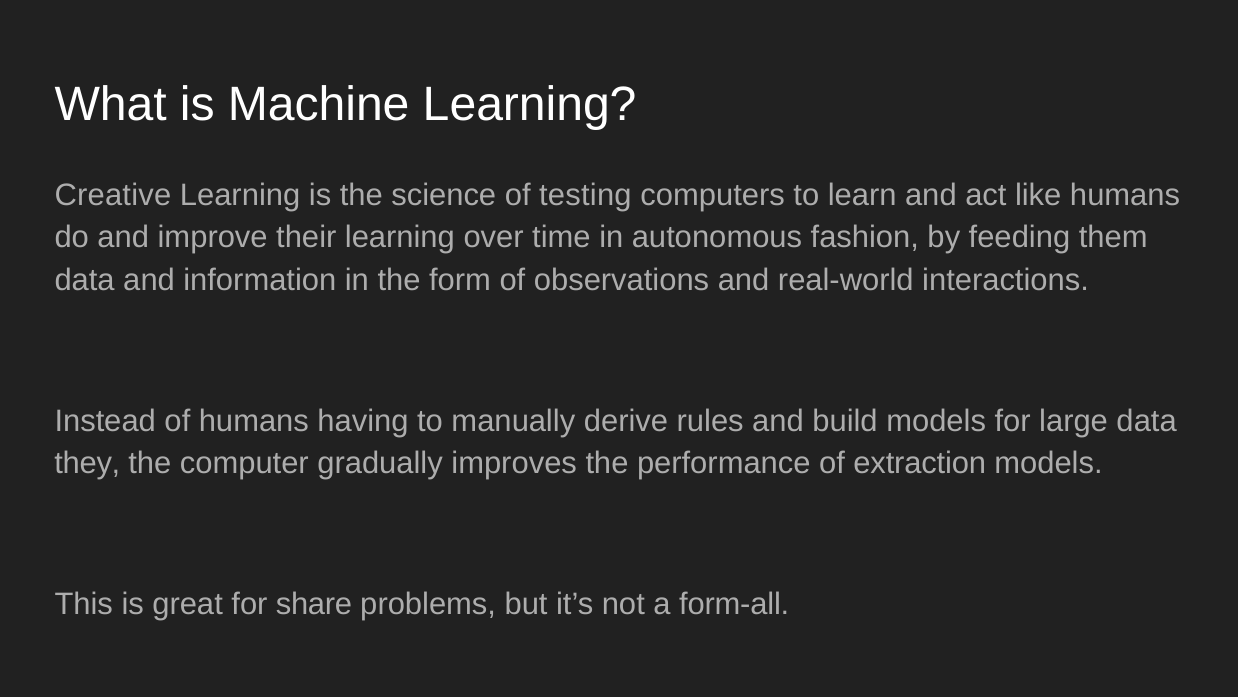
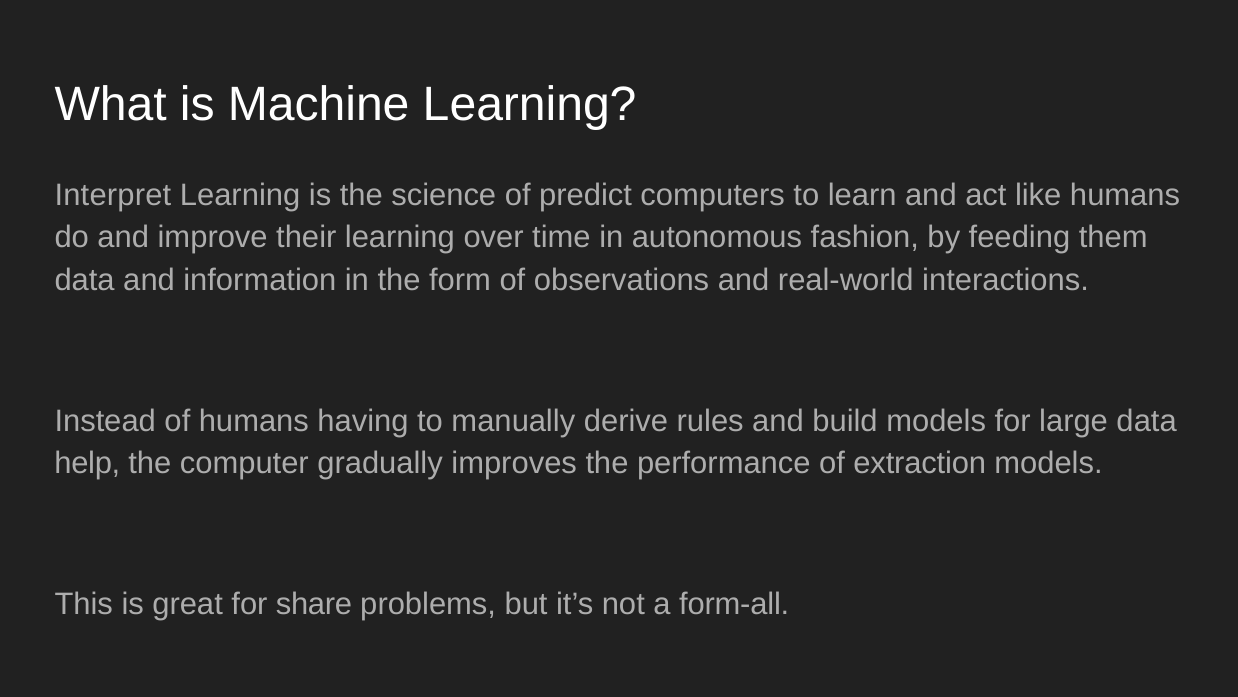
Creative: Creative -> Interpret
testing: testing -> predict
they: they -> help
